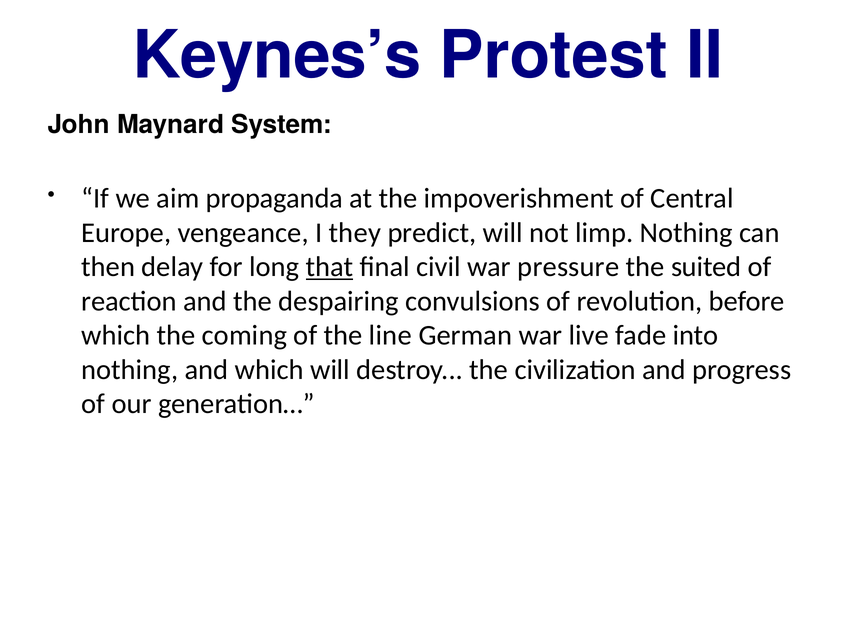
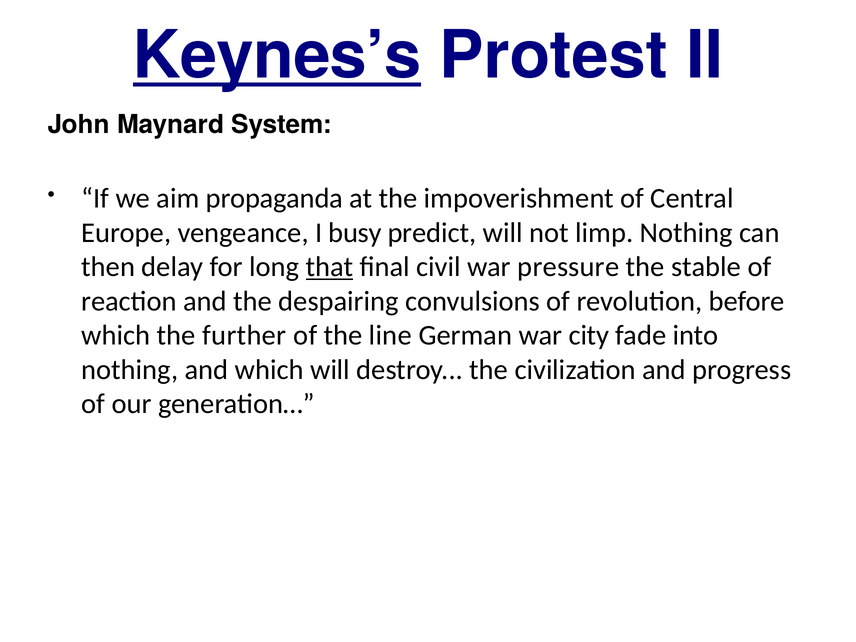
Keynes’s underline: none -> present
they: they -> busy
suited: suited -> stable
coming: coming -> further
live: live -> city
